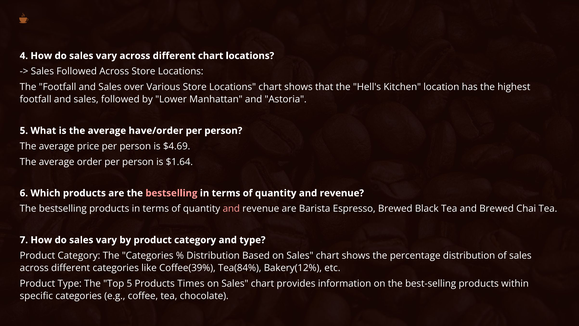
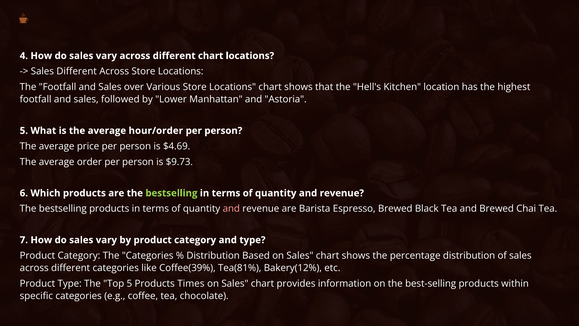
Followed at (77, 71): Followed -> Different
have/order: have/order -> hour/order
$1.64: $1.64 -> $9.73
bestselling at (171, 193) colour: pink -> light green
Tea(84%: Tea(84% -> Tea(81%
